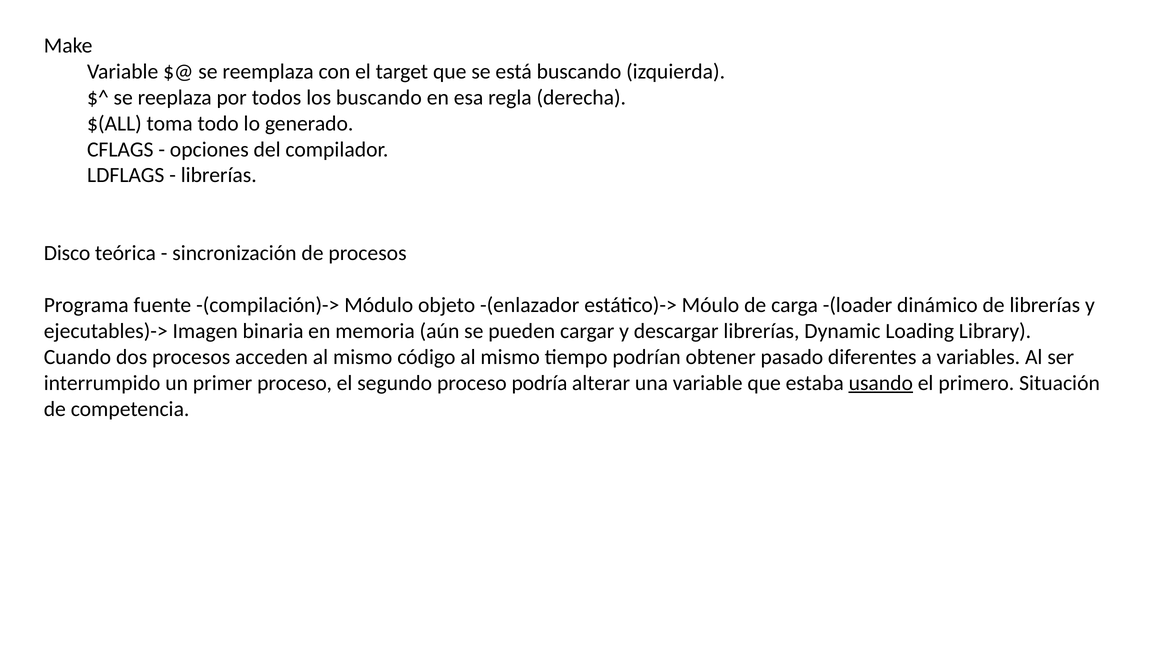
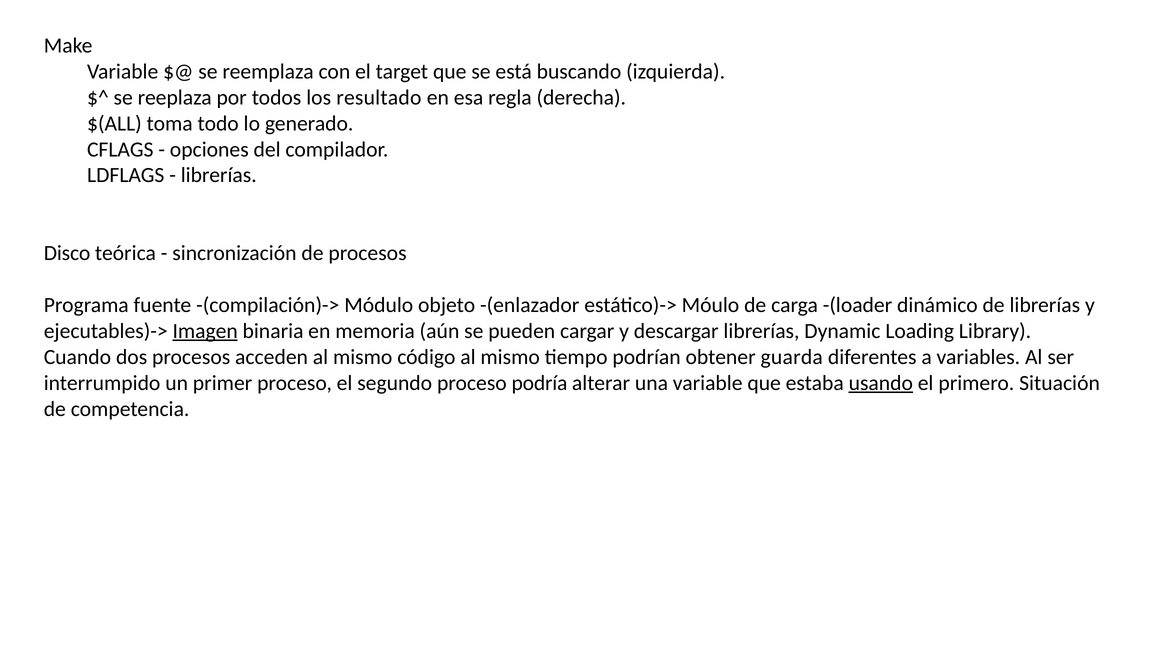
los buscando: buscando -> resultado
Imagen underline: none -> present
pasado: pasado -> guarda
